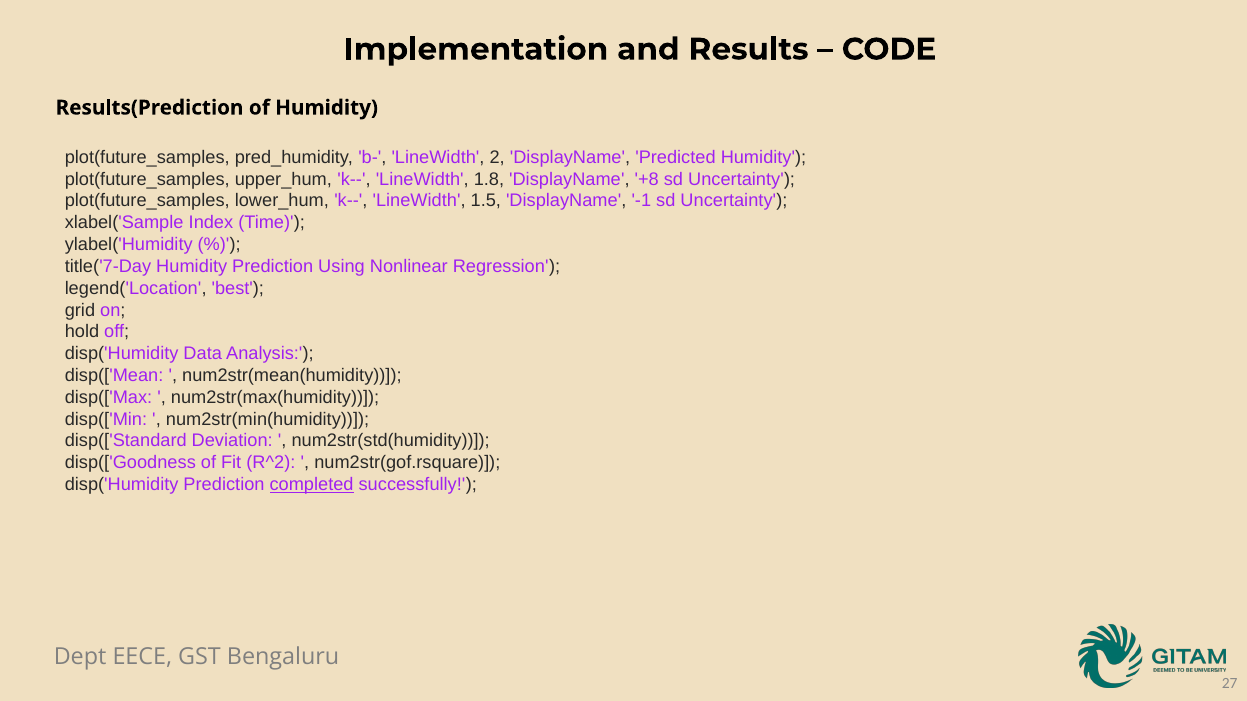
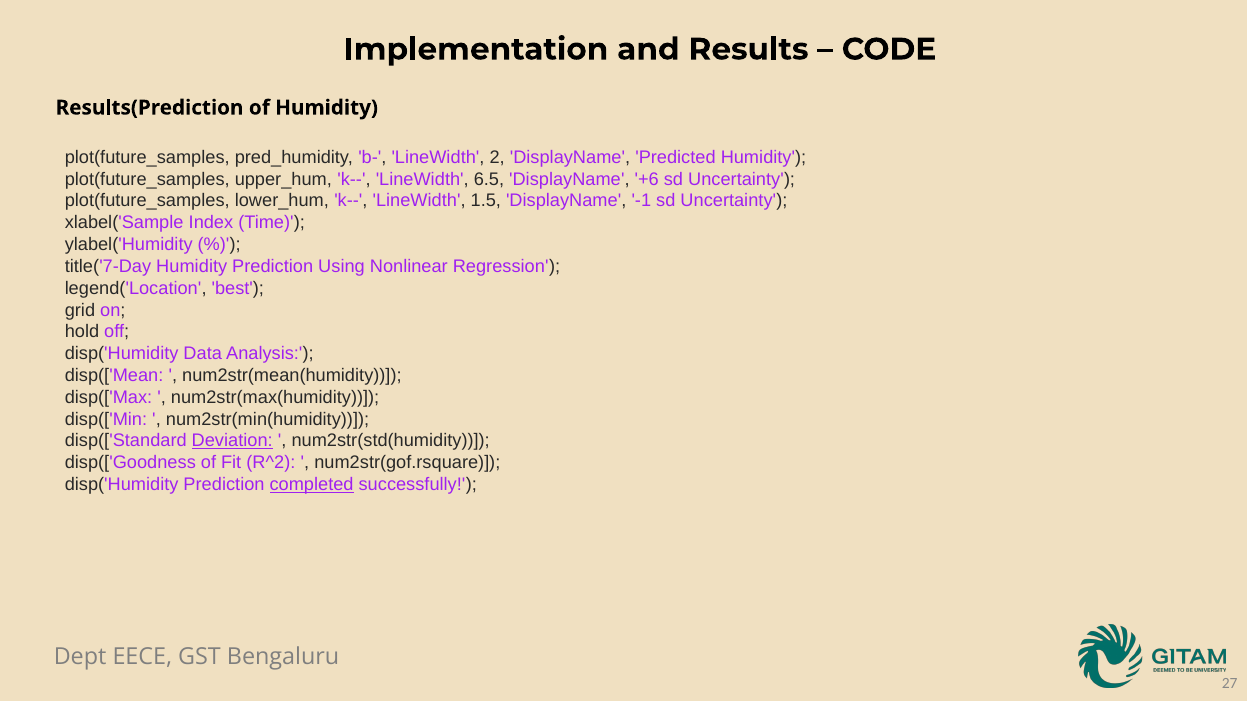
1.8: 1.8 -> 6.5
+8: +8 -> +6
Deviation underline: none -> present
